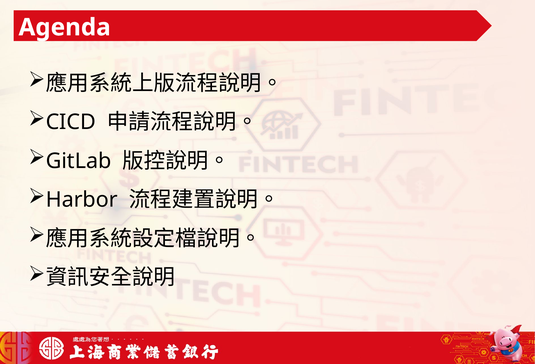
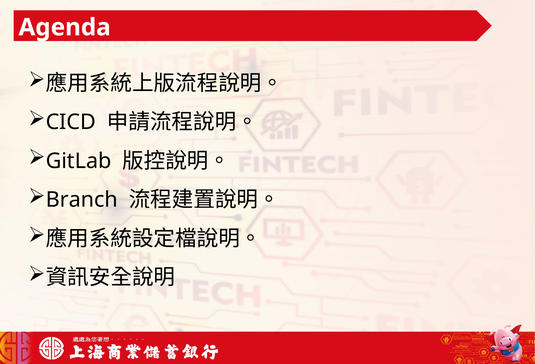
Harbor: Harbor -> Branch
